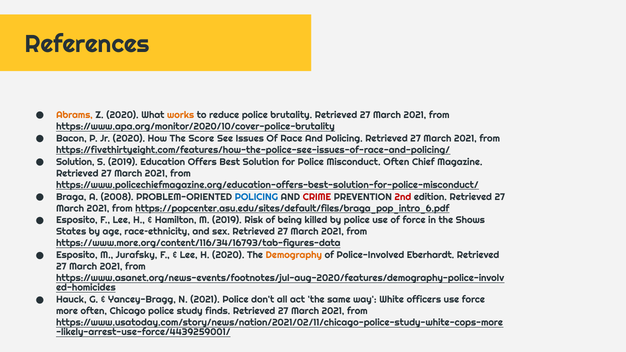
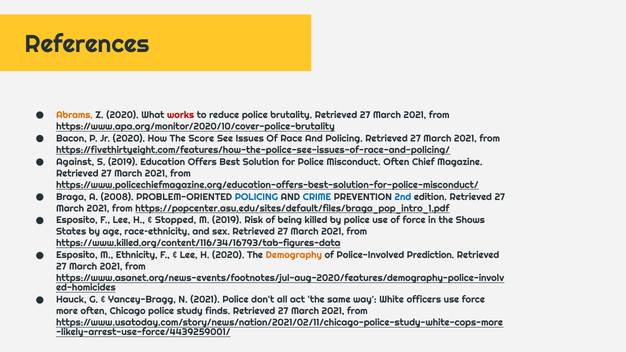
works colour: orange -> red
Solution at (75, 162): Solution -> Against
CRIME colour: red -> blue
2nd colour: red -> blue
https://popcenter.asu.edu/sites/default/files/braga_pop_intro_6.pdf: https://popcenter.asu.edu/sites/default/files/braga_pop_intro_6.pdf -> https://popcenter.asu.edu/sites/default/files/braga_pop_intro_1.pdf
Hamilton: Hamilton -> Stopped
https://www.more.org/content/116/34/16793/tab-figures-data: https://www.more.org/content/116/34/16793/tab-figures-data -> https://www.killed.org/content/116/34/16793/tab-figures-data
Jurafsky: Jurafsky -> Ethnicity
Eberhardt: Eberhardt -> Prediction
